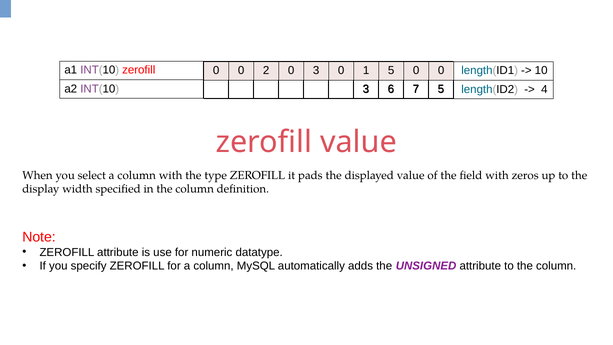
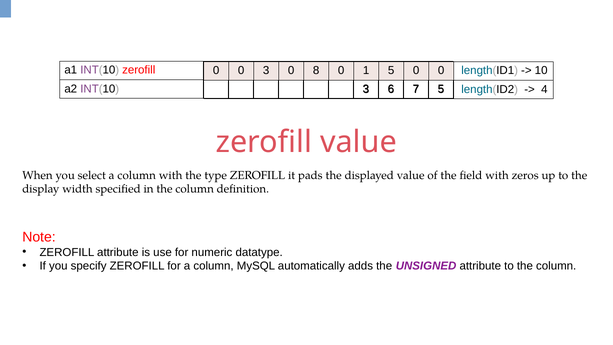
0 2: 2 -> 3
0 3: 3 -> 8
